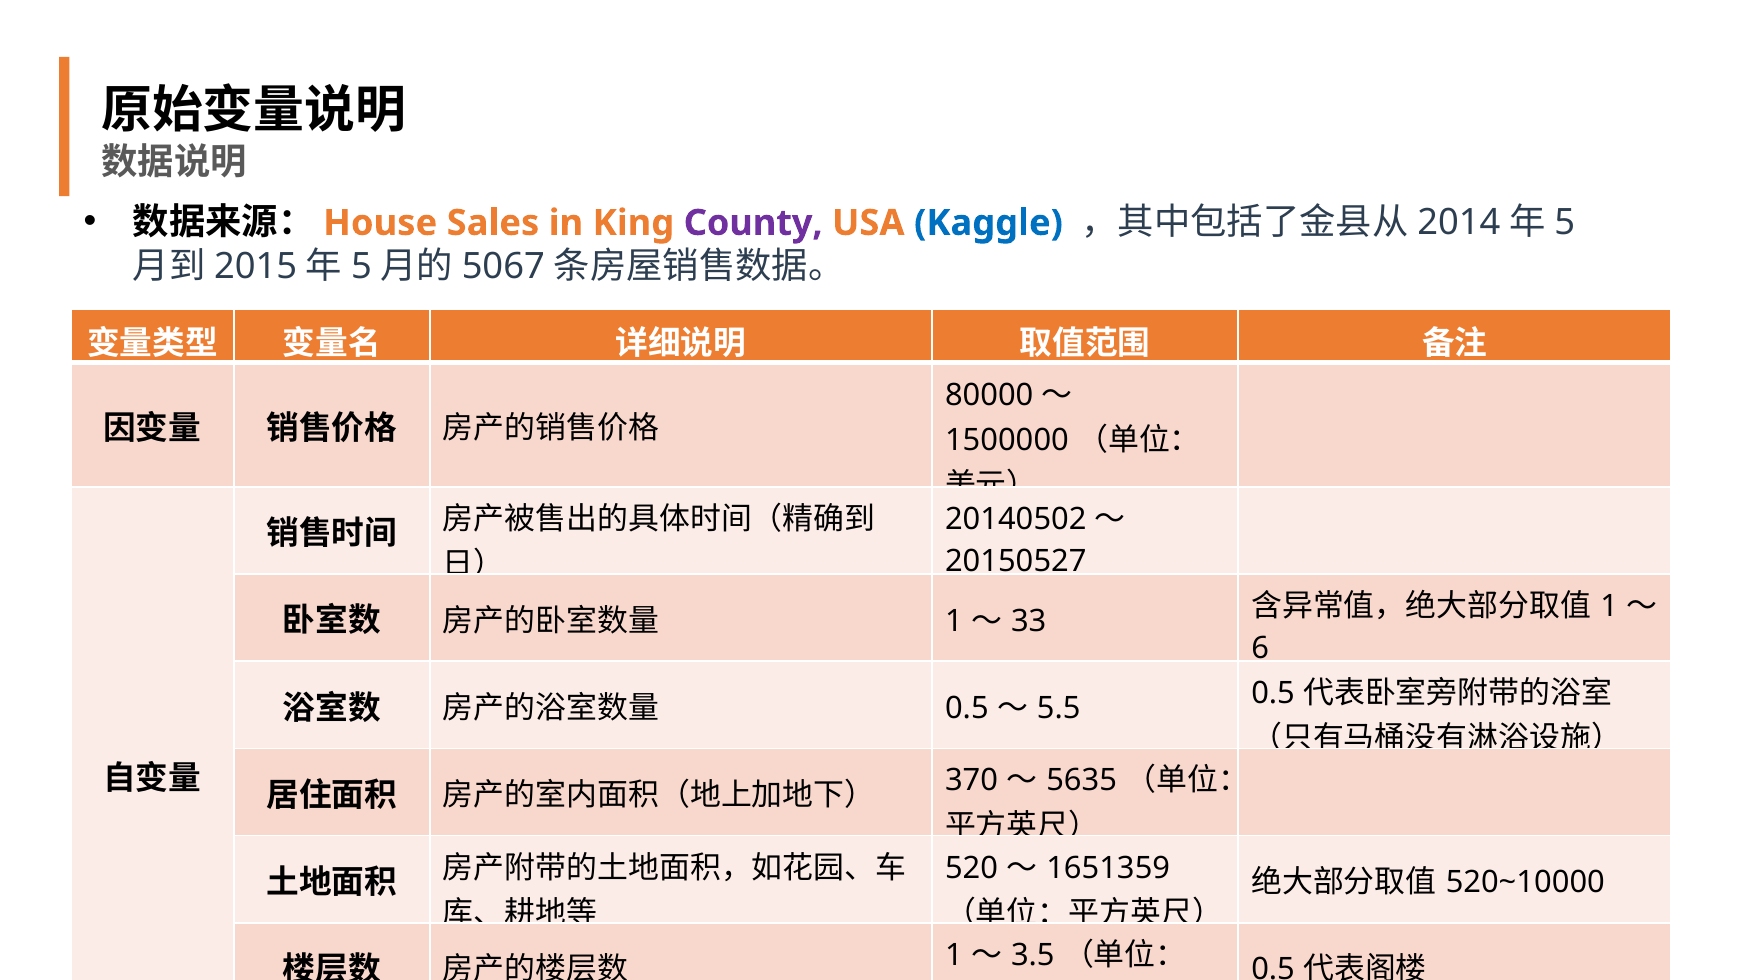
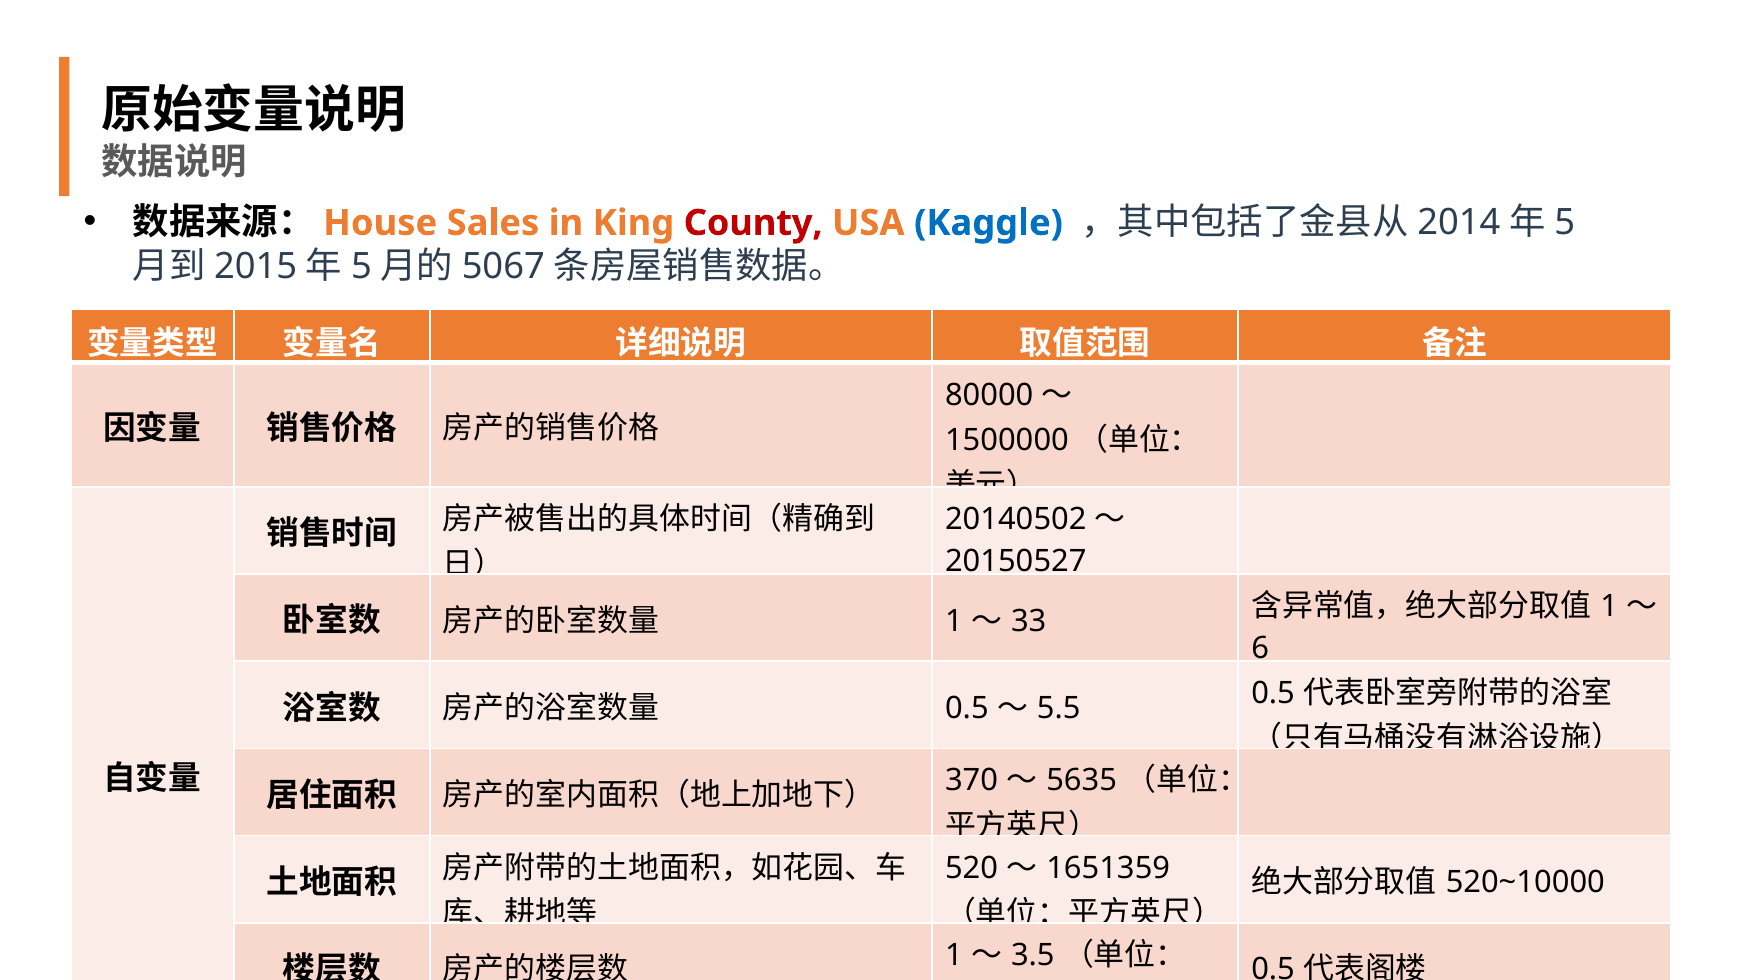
County colour: purple -> red
